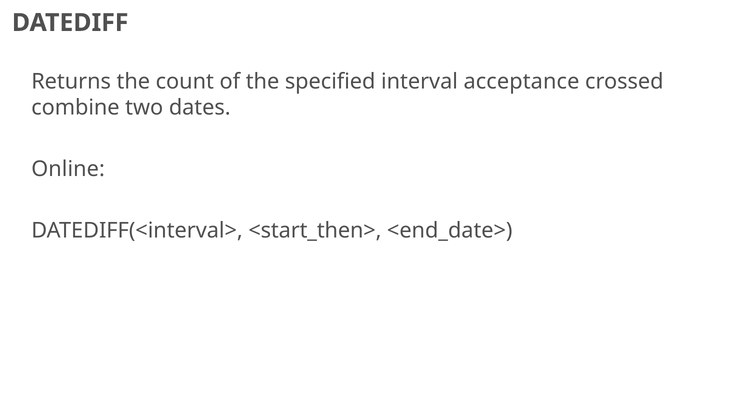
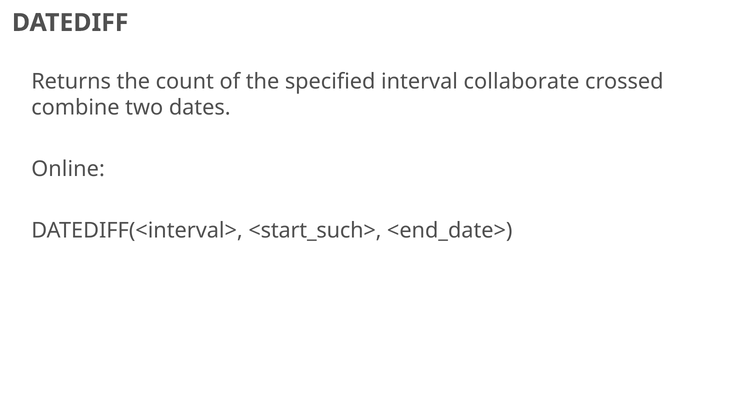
acceptance: acceptance -> collaborate
<start_then>: <start_then> -> <start_such>
